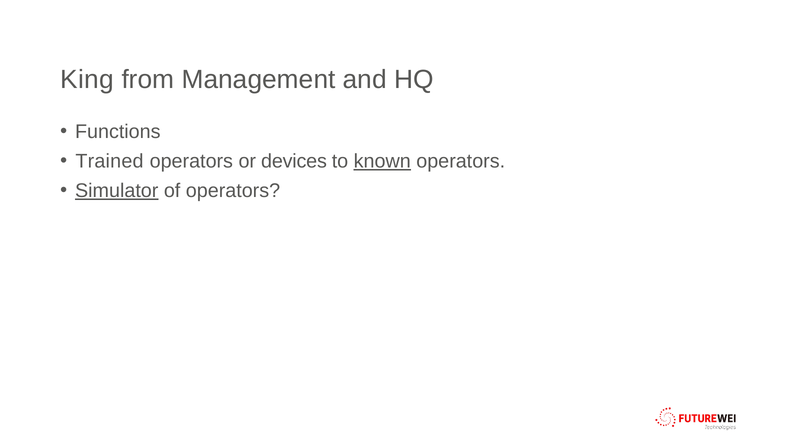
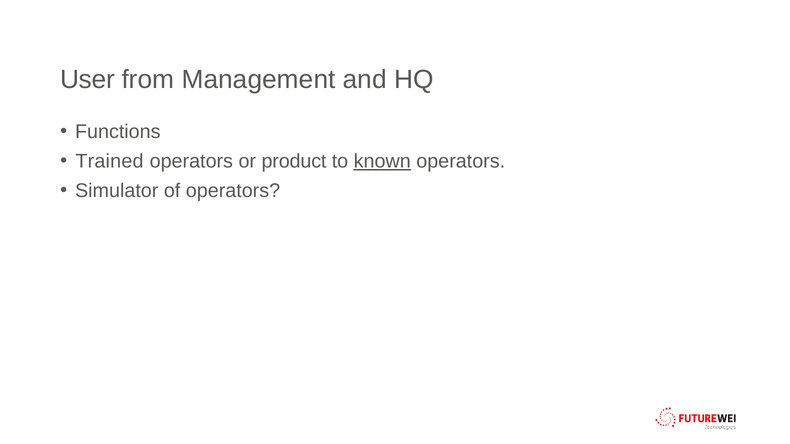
King: King -> User
devices: devices -> product
Simulator underline: present -> none
